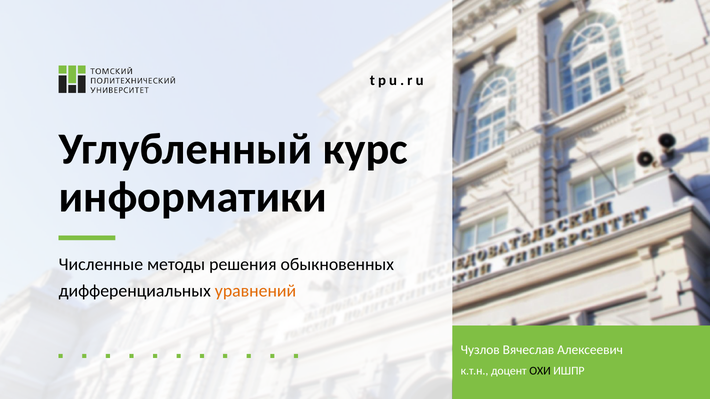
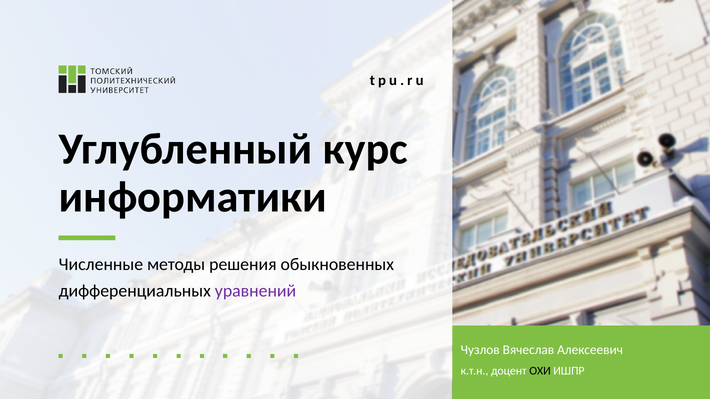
уравнений colour: orange -> purple
